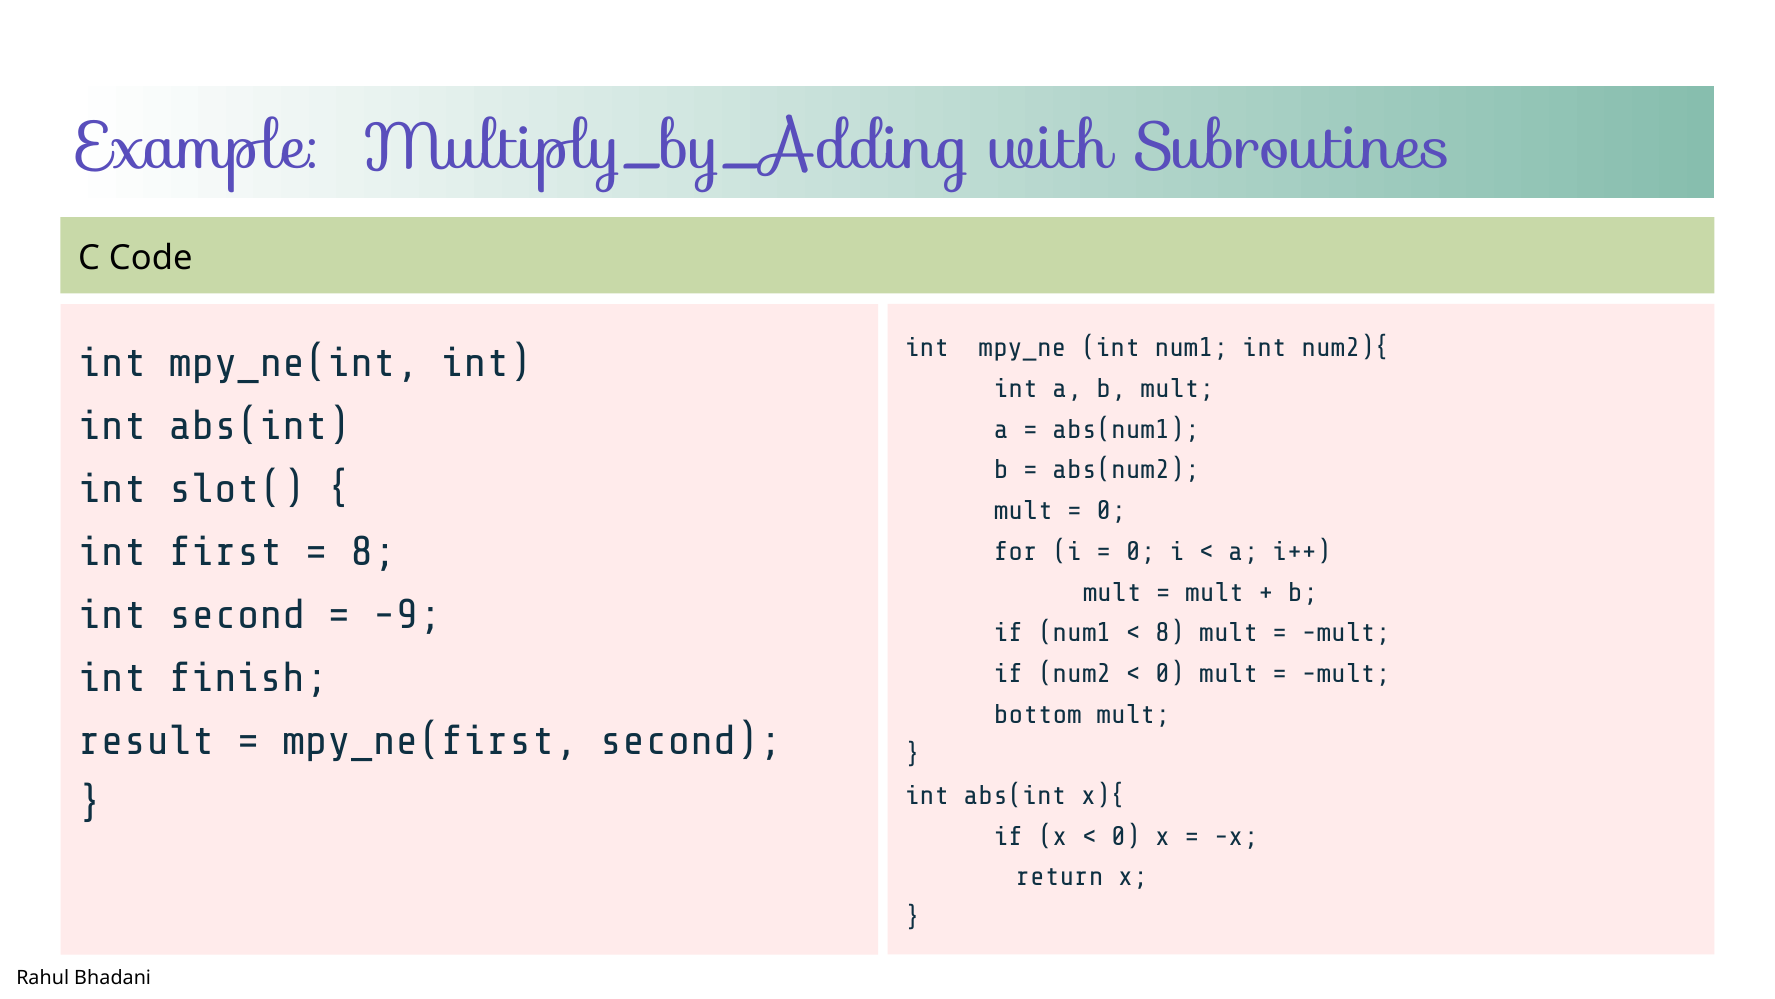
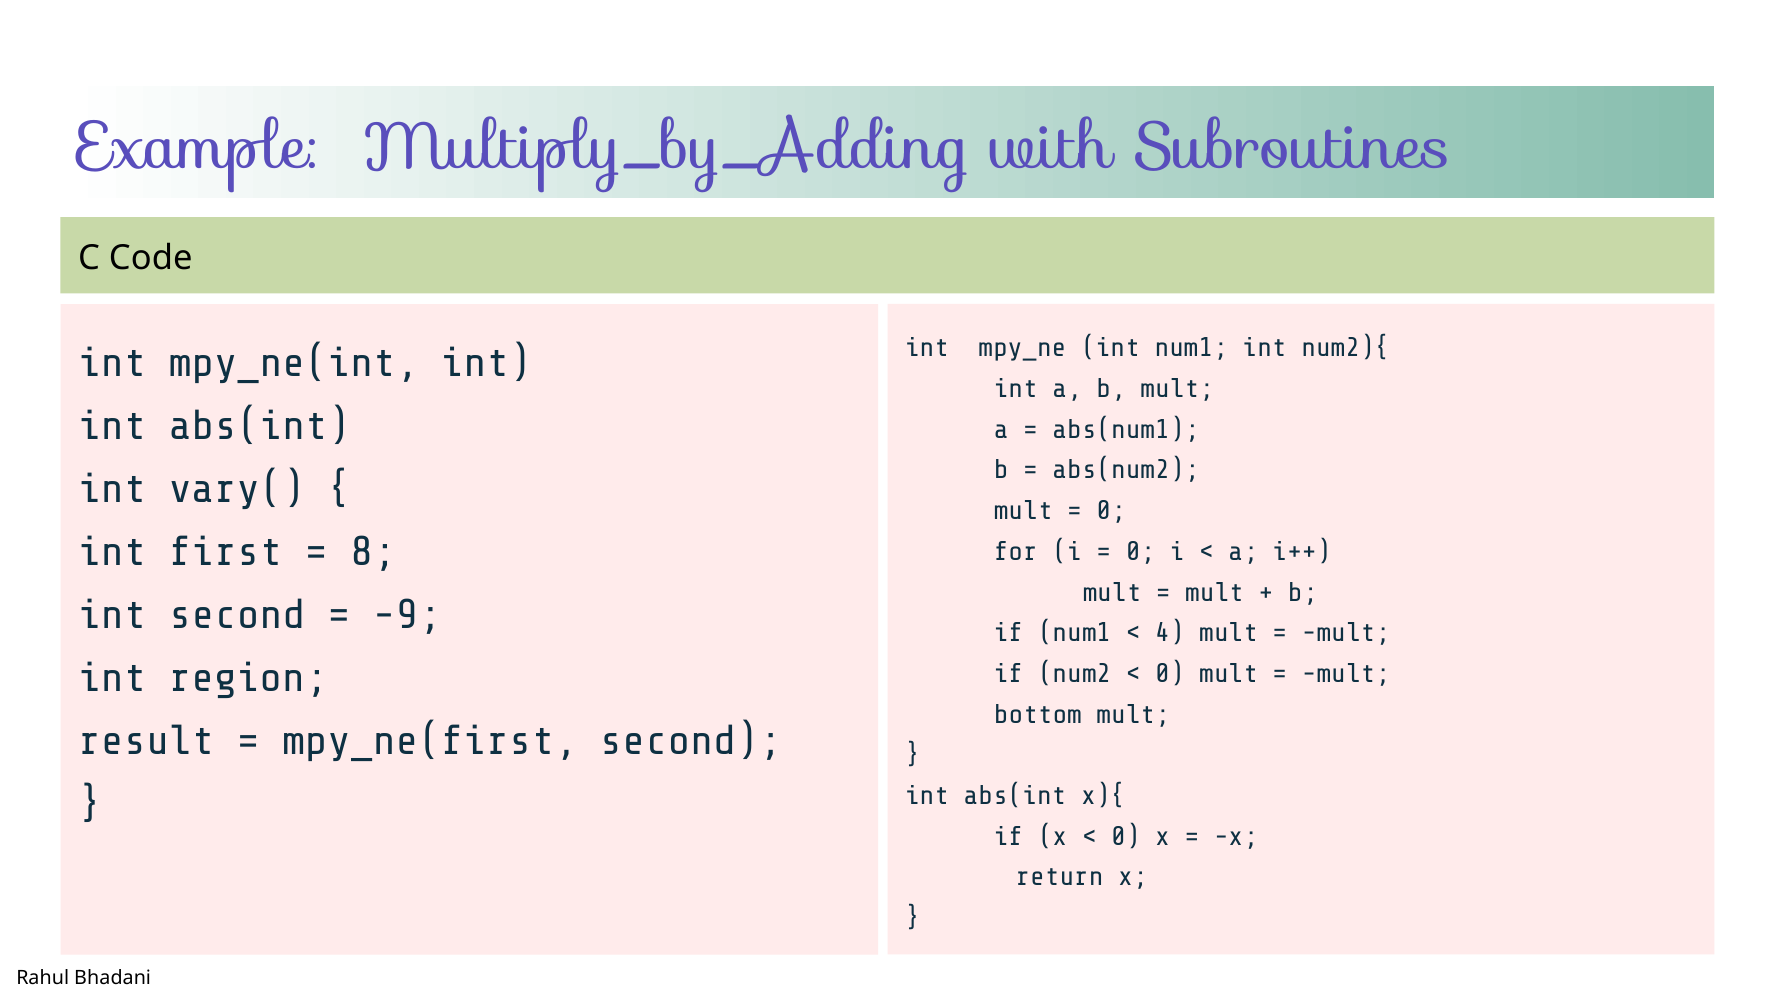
slot(: slot( -> vary(
8 at (1170, 632): 8 -> 4
finish: finish -> region
